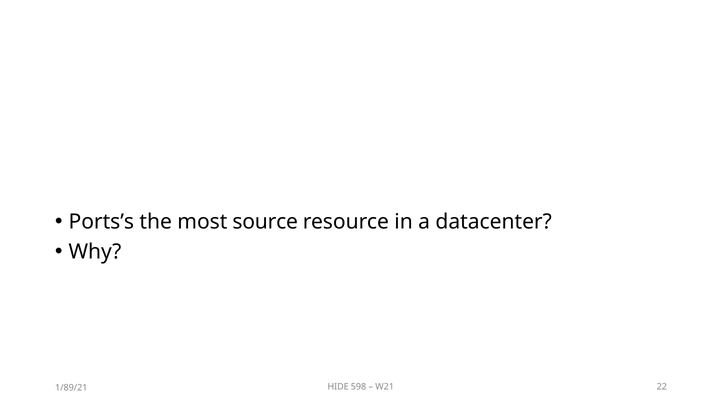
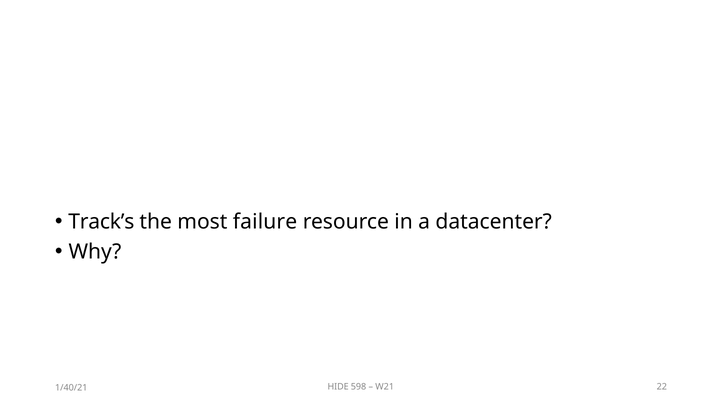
Ports’s: Ports’s -> Track’s
source: source -> failure
1/89/21: 1/89/21 -> 1/40/21
